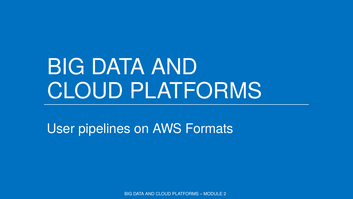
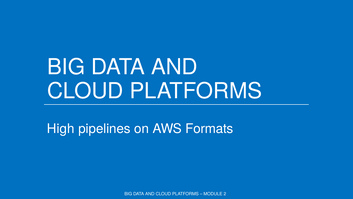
User: User -> High
